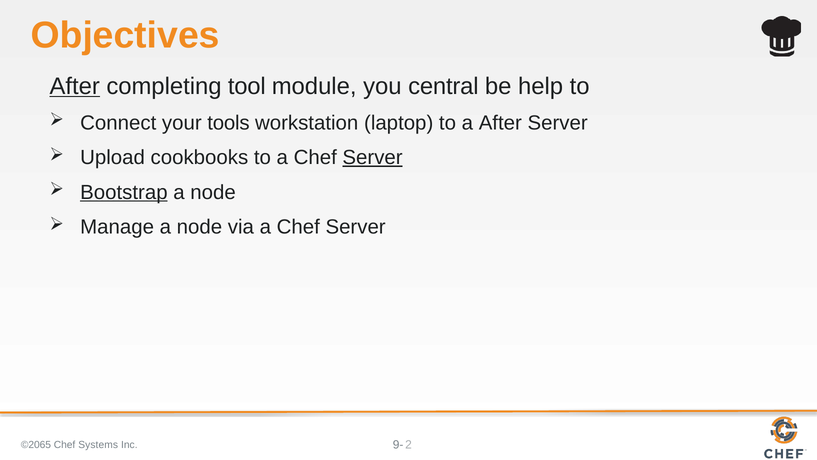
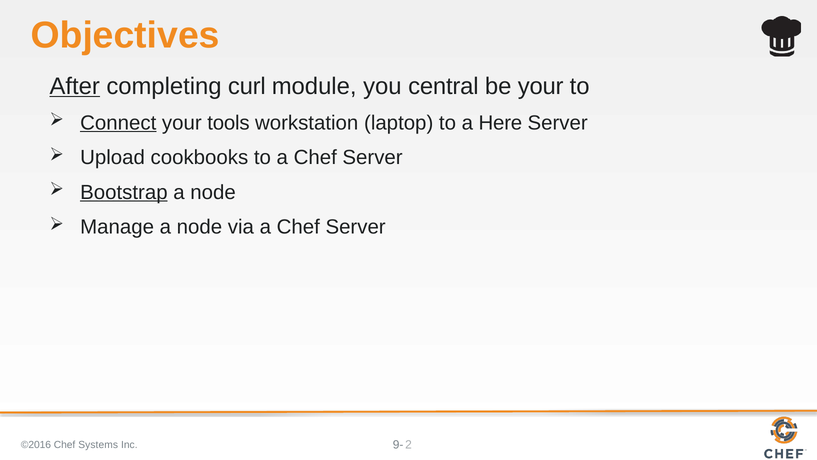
tool: tool -> curl
be help: help -> your
Connect underline: none -> present
a After: After -> Here
Server at (373, 157) underline: present -> none
©2065: ©2065 -> ©2016
